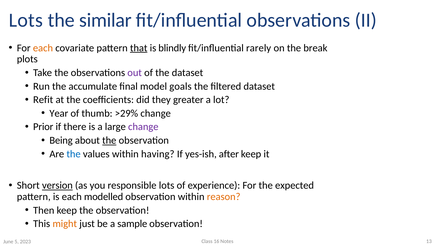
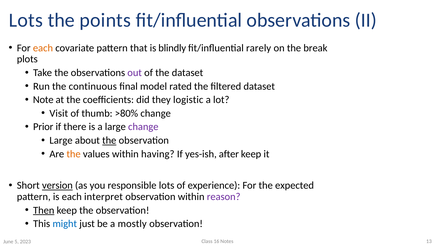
similar: similar -> points
that underline: present -> none
accumulate: accumulate -> continuous
goals: goals -> rated
Refit: Refit -> Note
greater: greater -> logistic
Year: Year -> Visit
>29%: >29% -> >80%
Being at (61, 140): Being -> Large
the at (74, 154) colour: blue -> orange
modelled: modelled -> interpret
reason colour: orange -> purple
Then underline: none -> present
might colour: orange -> blue
sample: sample -> mostly
